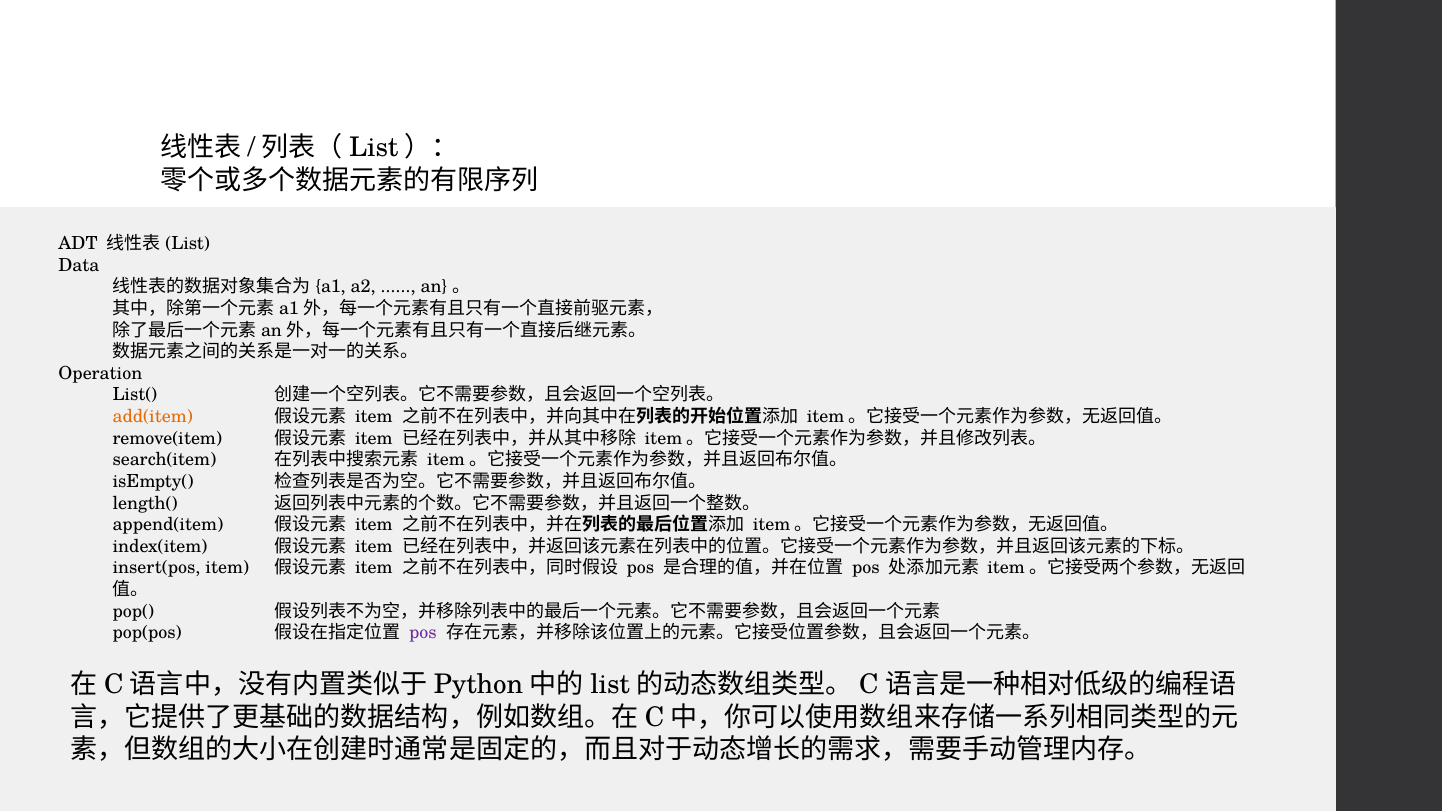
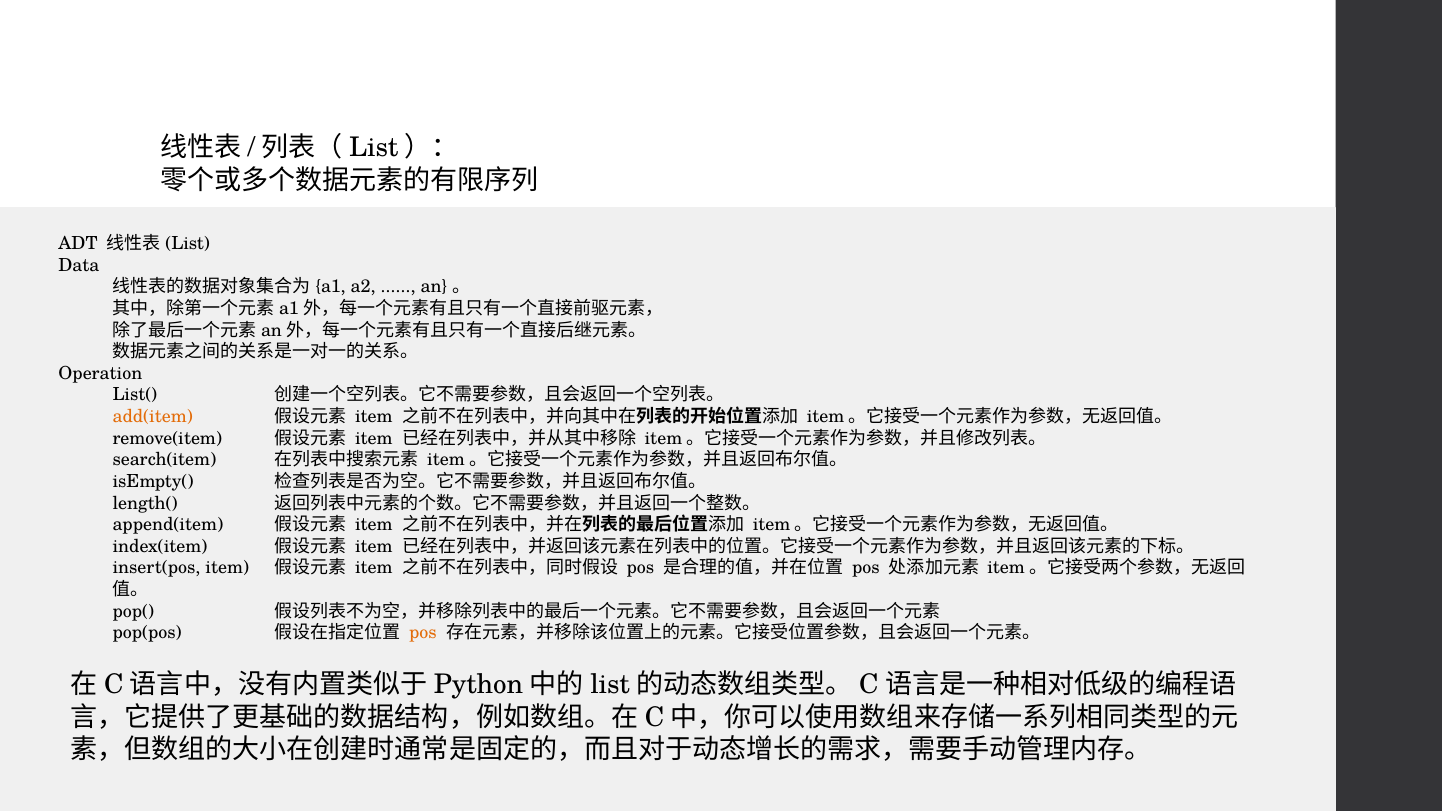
pos at (423, 633) colour: purple -> orange
